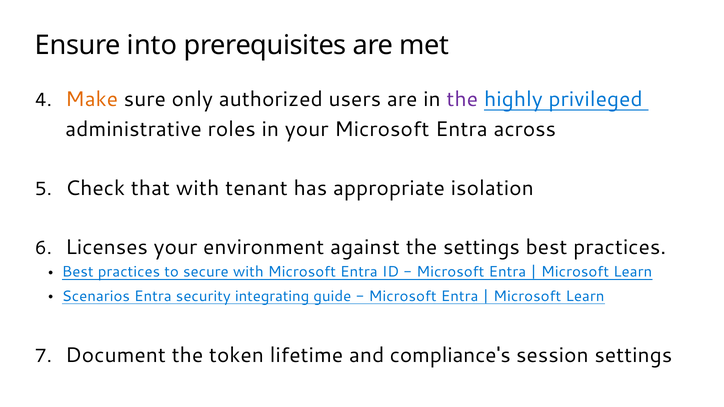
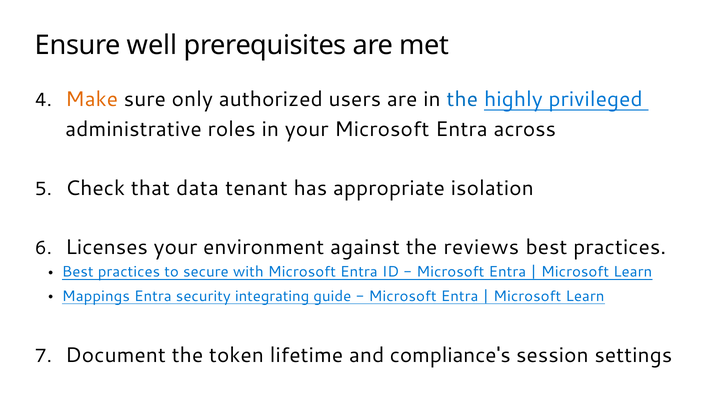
into: into -> well
the at (462, 99) colour: purple -> blue
that with: with -> data
the settings: settings -> reviews
Scenarios: Scenarios -> Mappings
